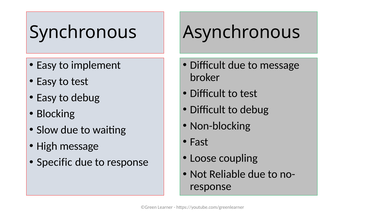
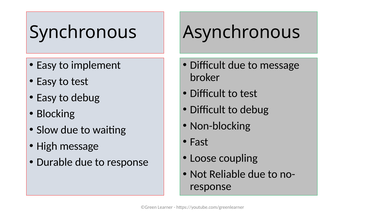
Specific: Specific -> Durable
